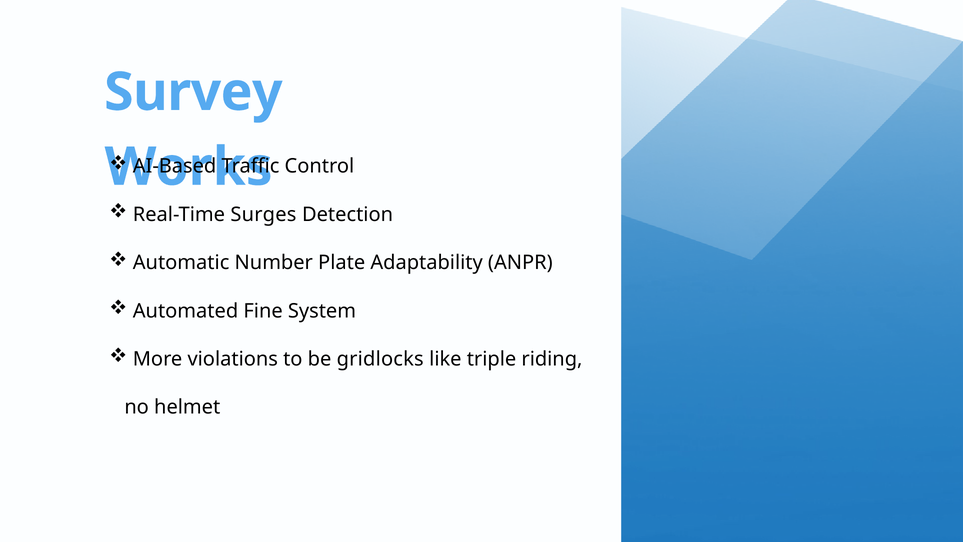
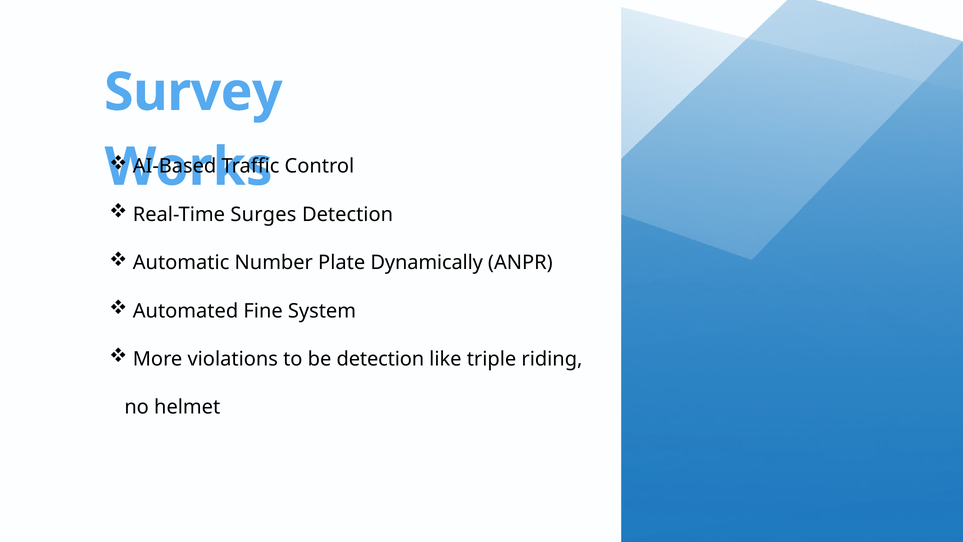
Adaptability: Adaptability -> Dynamically
be gridlocks: gridlocks -> detection
